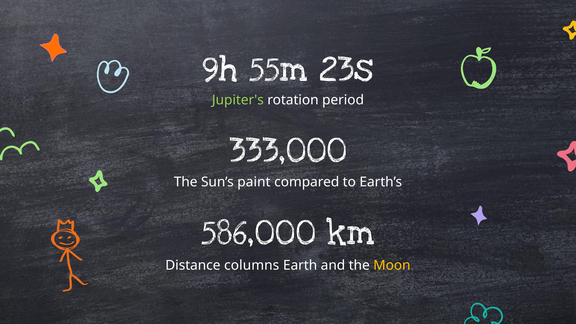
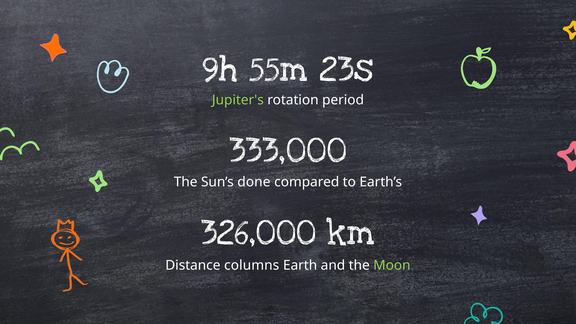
paint: paint -> done
586,000: 586,000 -> 326,000
Moon colour: yellow -> light green
